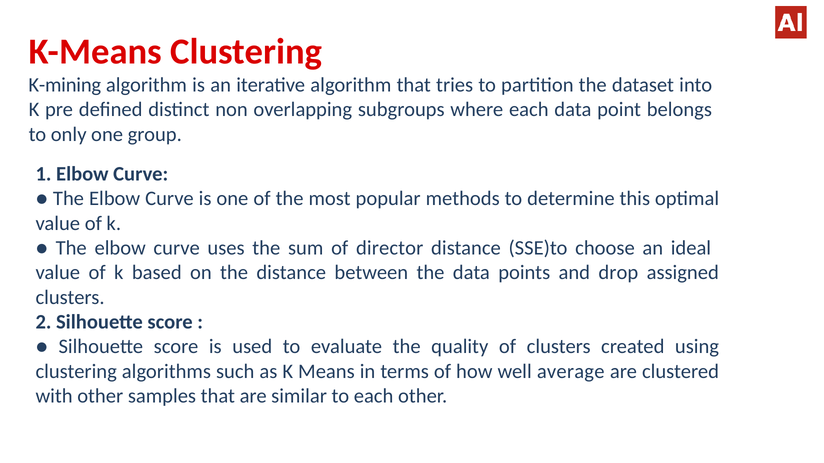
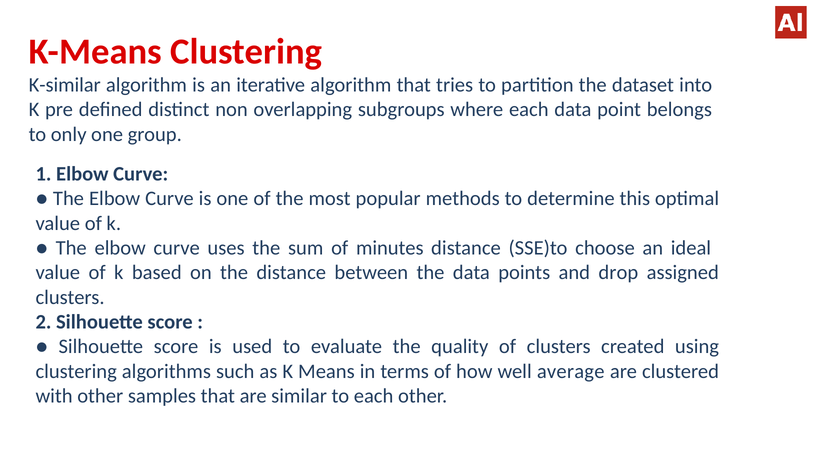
K-mining: K-mining -> K-similar
director: director -> minutes
